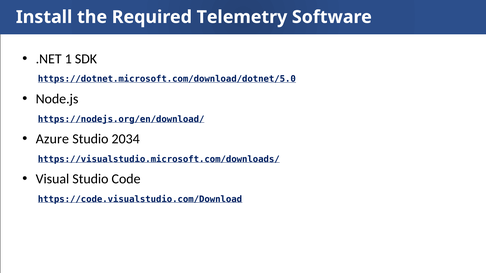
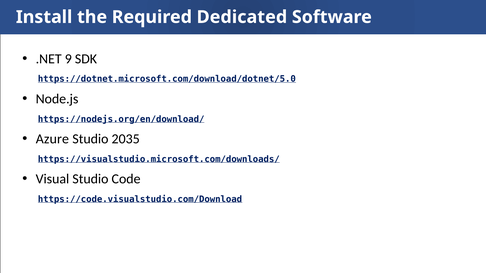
Telemetry: Telemetry -> Dedicated
1: 1 -> 9
2034: 2034 -> 2035
